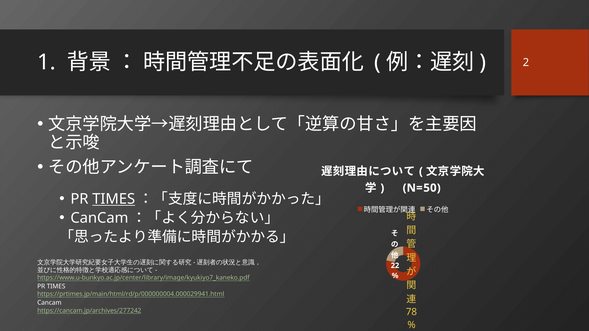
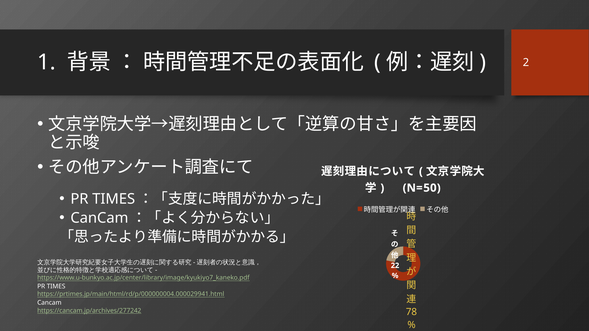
TIMES at (114, 199) underline: present -> none
